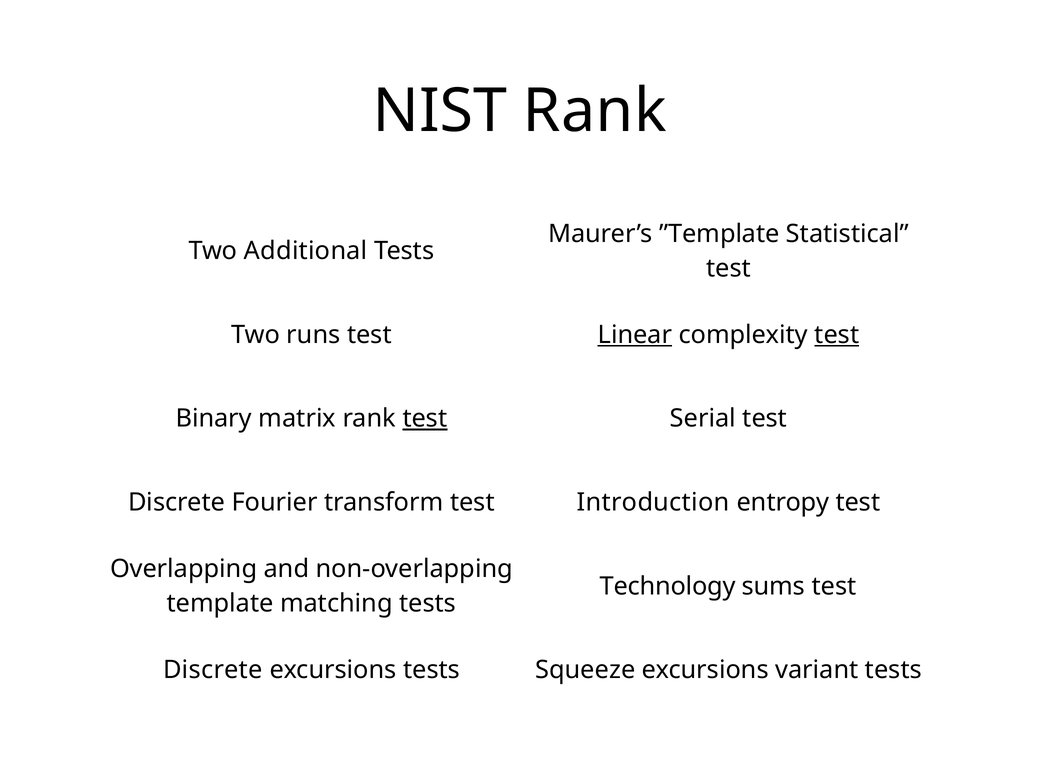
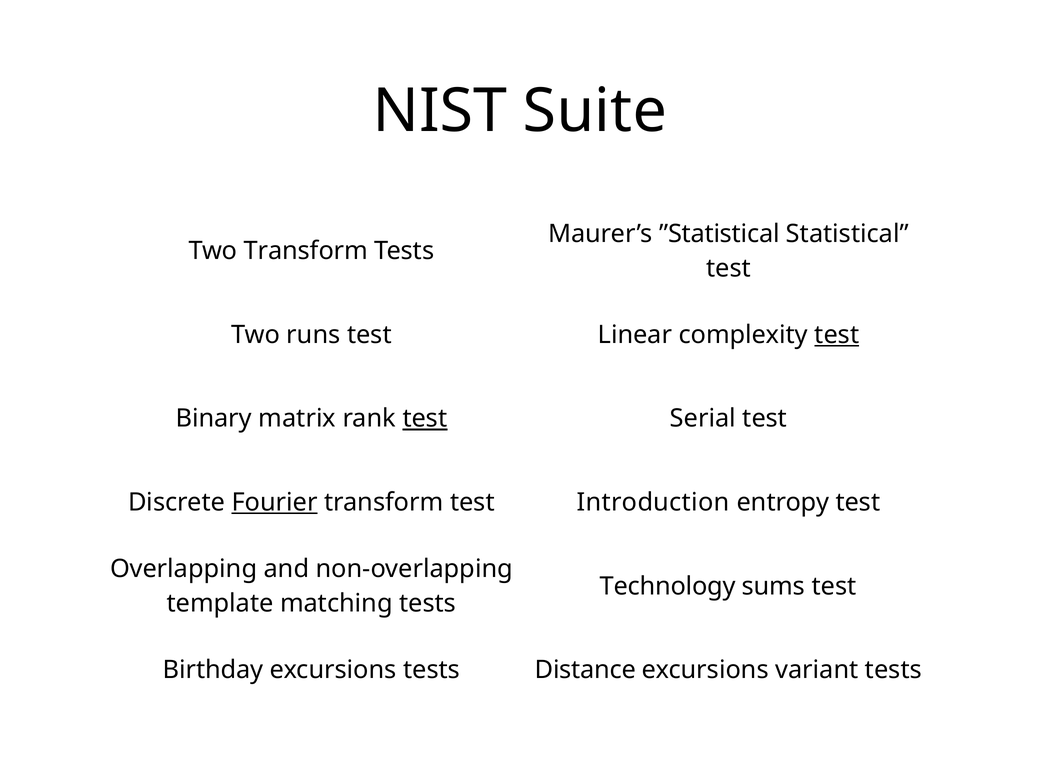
NIST Rank: Rank -> Suite
”Template: ”Template -> ”Statistical
Two Additional: Additional -> Transform
Linear underline: present -> none
Fourier underline: none -> present
Discrete at (213, 670): Discrete -> Birthday
Squeeze: Squeeze -> Distance
